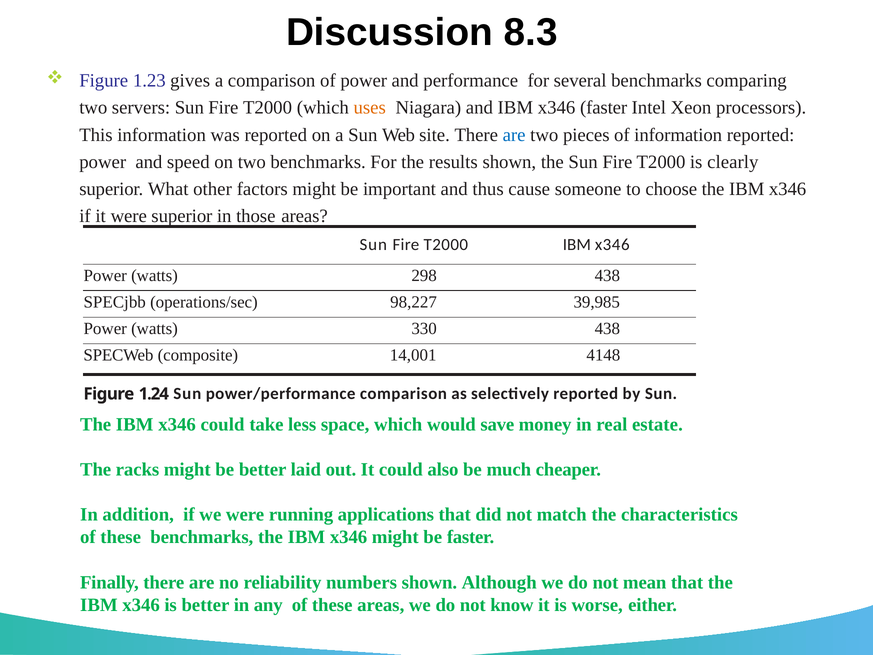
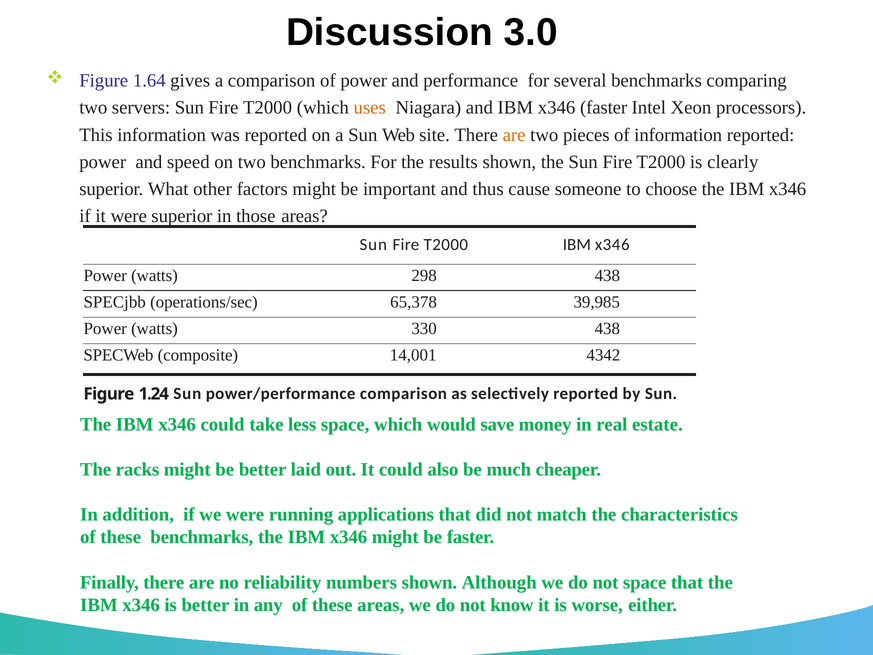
8.3: 8.3 -> 3.0
1.23: 1.23 -> 1.64
are at (514, 135) colour: blue -> orange
98,227: 98,227 -> 65,378
4148: 4148 -> 4342
not mean: mean -> space
